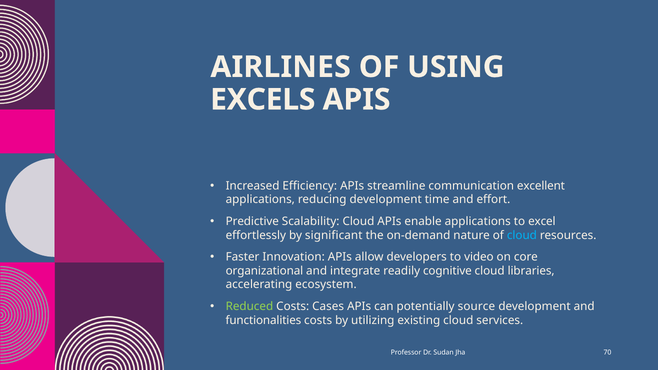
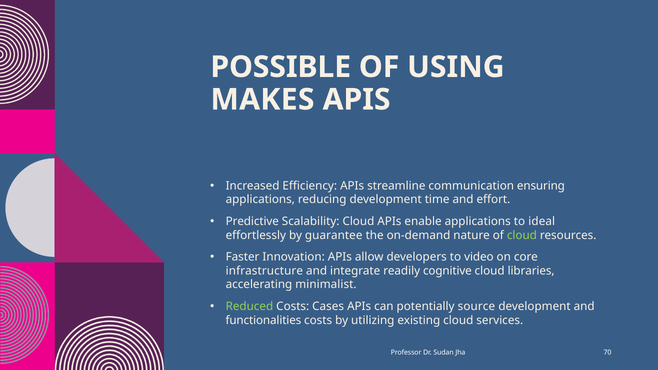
AIRLINES: AIRLINES -> POSSIBLE
EXCELS: EXCELS -> MAKES
excellent: excellent -> ensuring
excel: excel -> ideal
significant: significant -> guarantee
cloud at (522, 235) colour: light blue -> light green
organizational: organizational -> infrastructure
ecosystem: ecosystem -> minimalist
